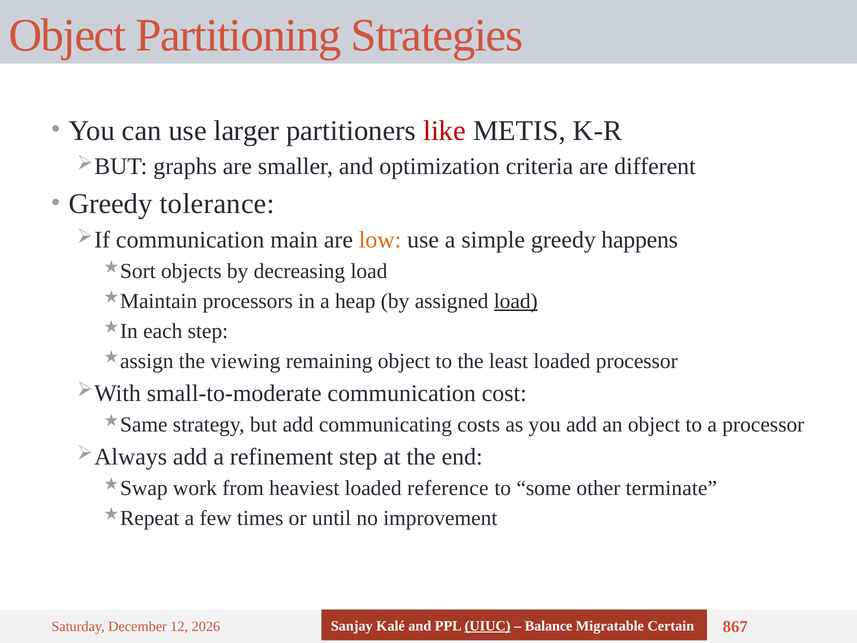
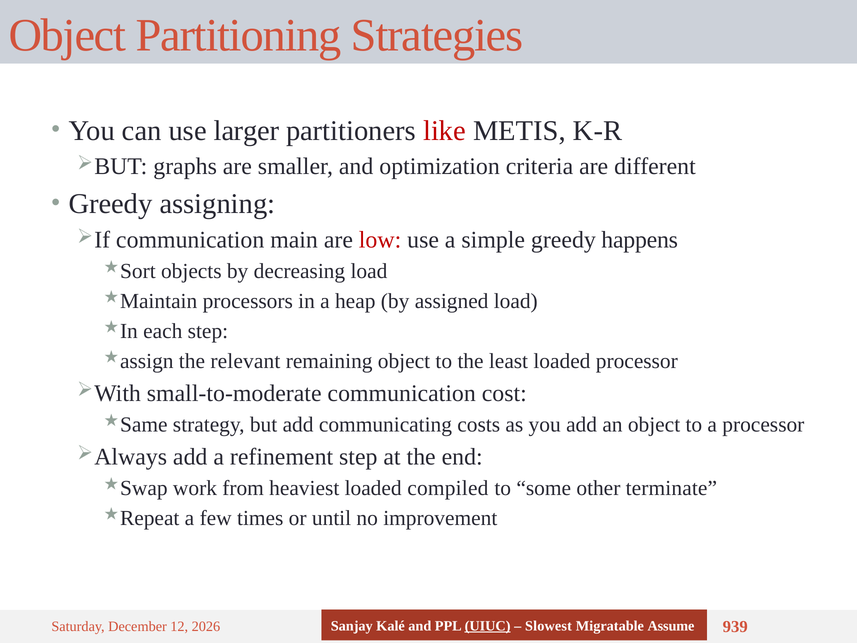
tolerance: tolerance -> assigning
low colour: orange -> red
load at (516, 301) underline: present -> none
viewing: viewing -> relevant
reference: reference -> compiled
Balance: Balance -> Slowest
Certain: Certain -> Assume
867: 867 -> 939
